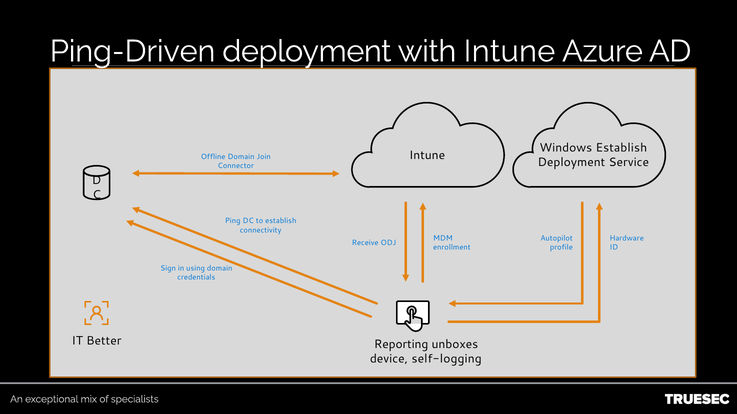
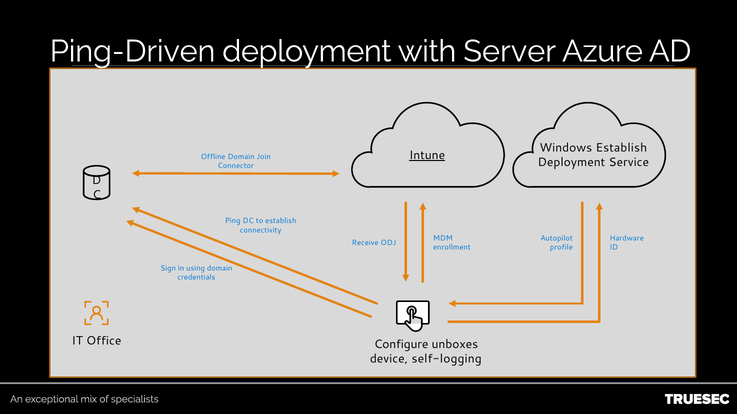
with Intune: Intune -> Server
Intune at (427, 155) underline: none -> present
Better: Better -> Office
Reporting: Reporting -> Configure
